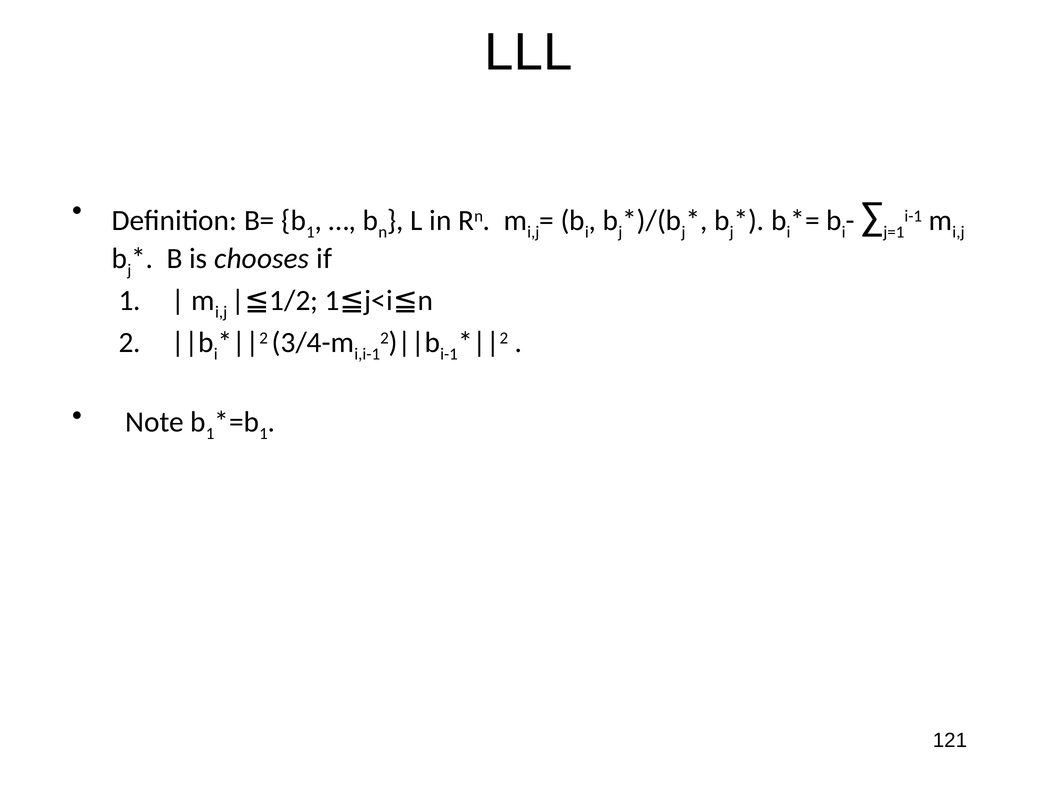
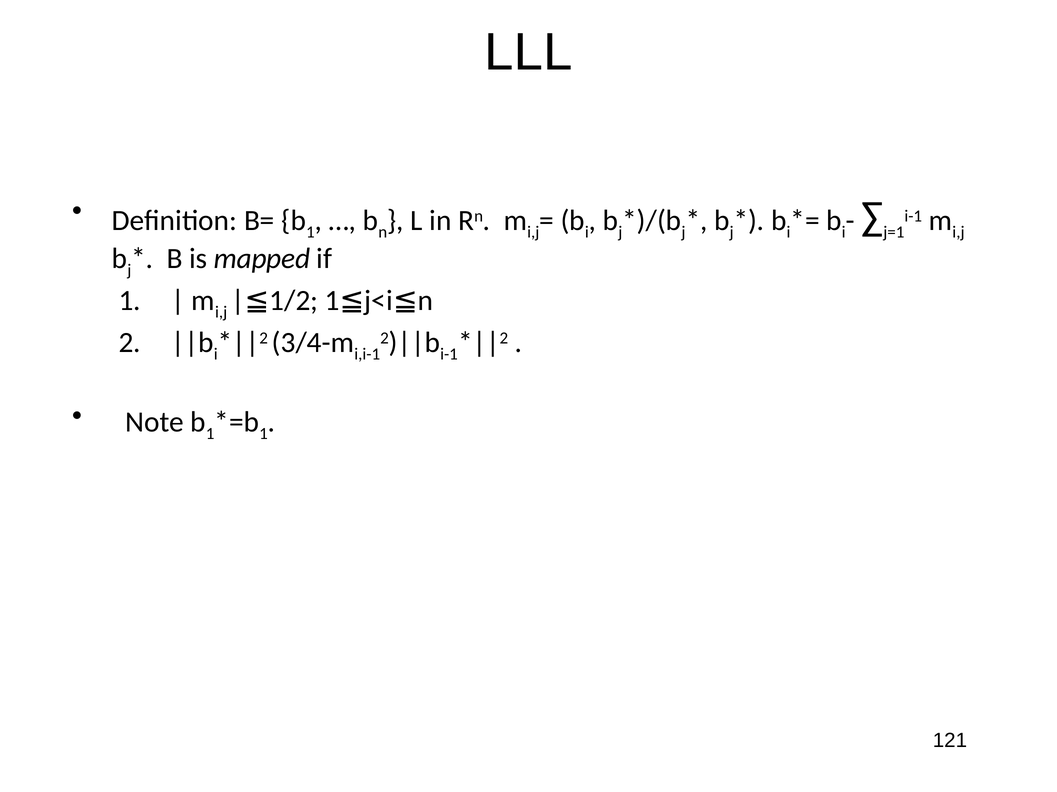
chooses: chooses -> mapped
